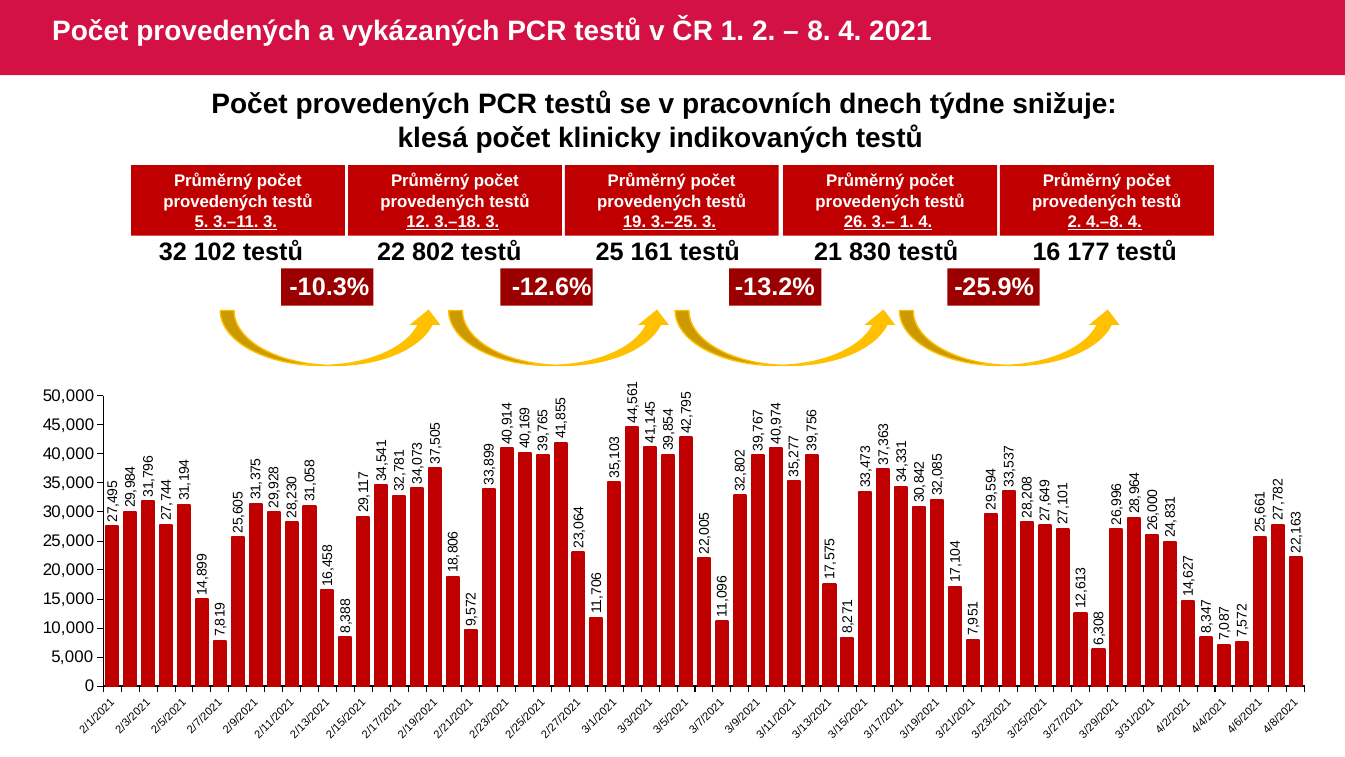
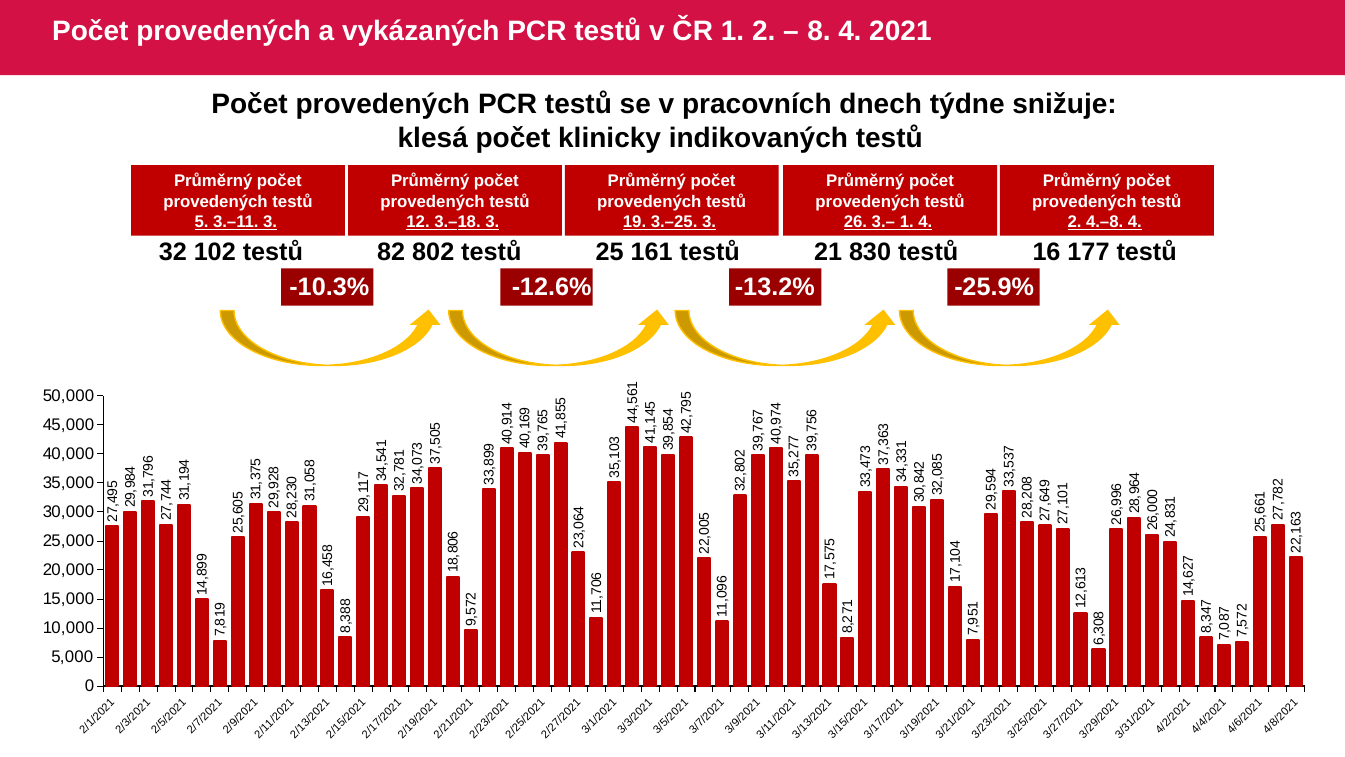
22: 22 -> 82
